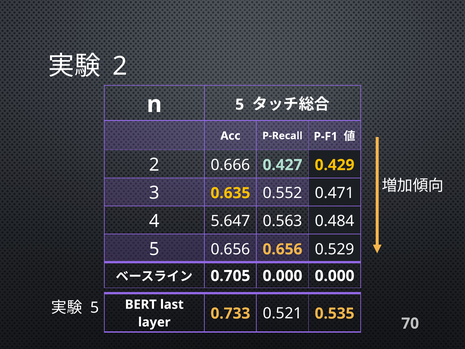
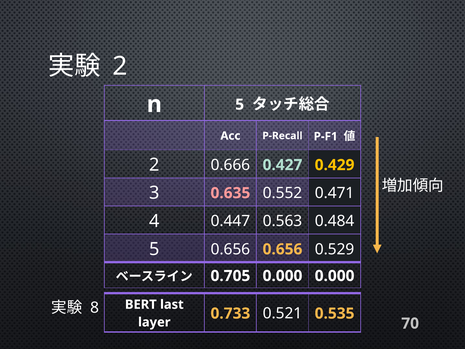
0.635 colour: yellow -> pink
5.647: 5.647 -> 0.447
5 at (95, 307): 5 -> 8
